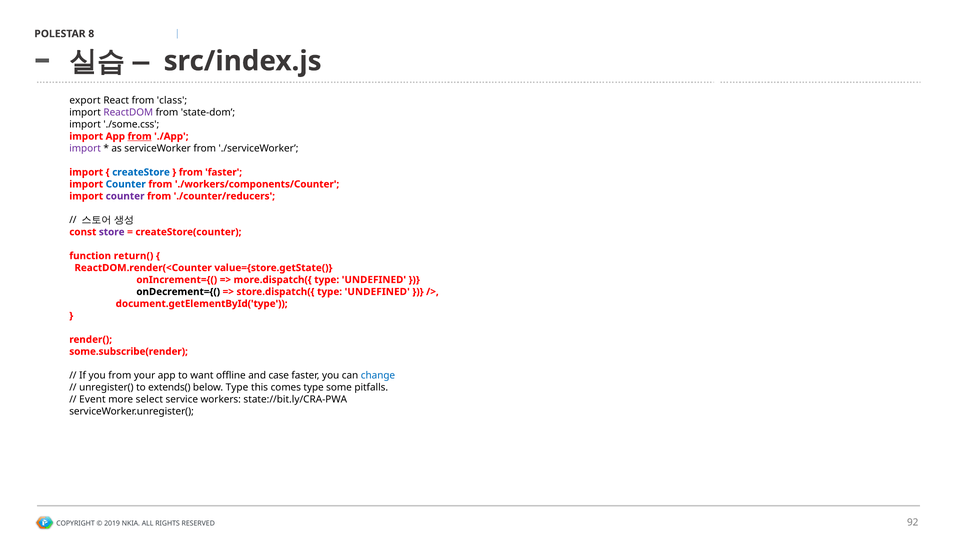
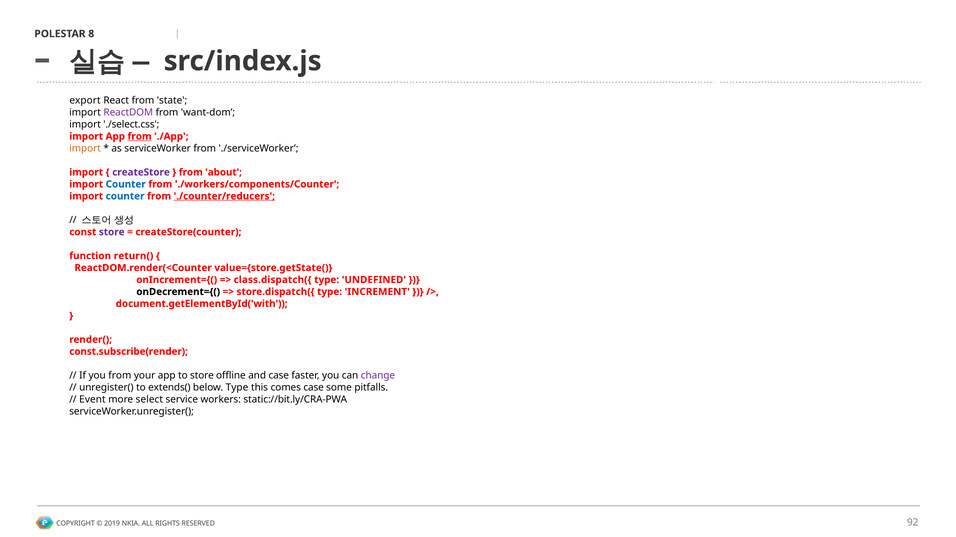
class: class -> state
state-dom: state-dom -> want-dom
./some.css: ./some.css -> ./select.css
import at (85, 149) colour: purple -> orange
createStore colour: blue -> purple
from faster: faster -> about
counter at (125, 196) colour: purple -> blue
./counter/reducers underline: none -> present
more.dispatch({: more.dispatch({ -> class.dispatch({
store.dispatch({ type UNDEFINED: UNDEFINED -> INCREMENT
document.getElementById('type: document.getElementById('type -> document.getElementById('with
some.subscribe(render: some.subscribe(render -> const.subscribe(render
to want: want -> store
change colour: blue -> purple
comes type: type -> case
state://bit.ly/CRA-PWA: state://bit.ly/CRA-PWA -> static://bit.ly/CRA-PWA
